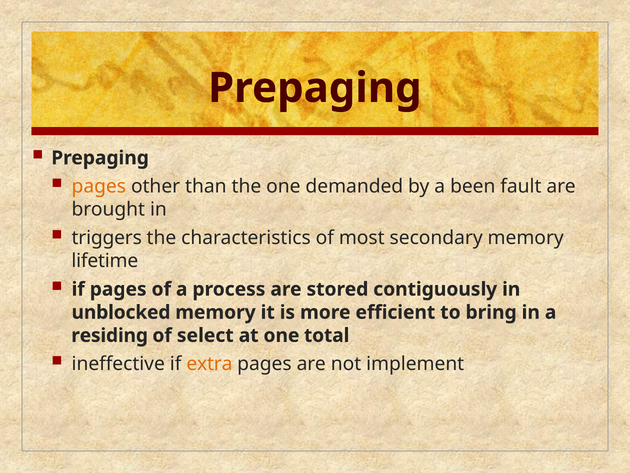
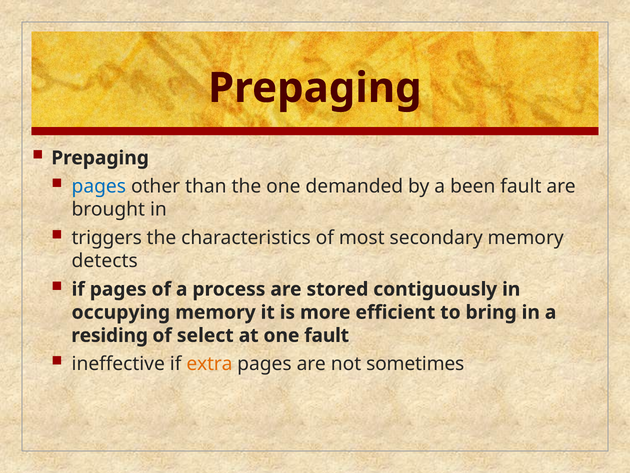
pages at (99, 186) colour: orange -> blue
lifetime: lifetime -> detects
unblocked: unblocked -> occupying
one total: total -> fault
implement: implement -> sometimes
